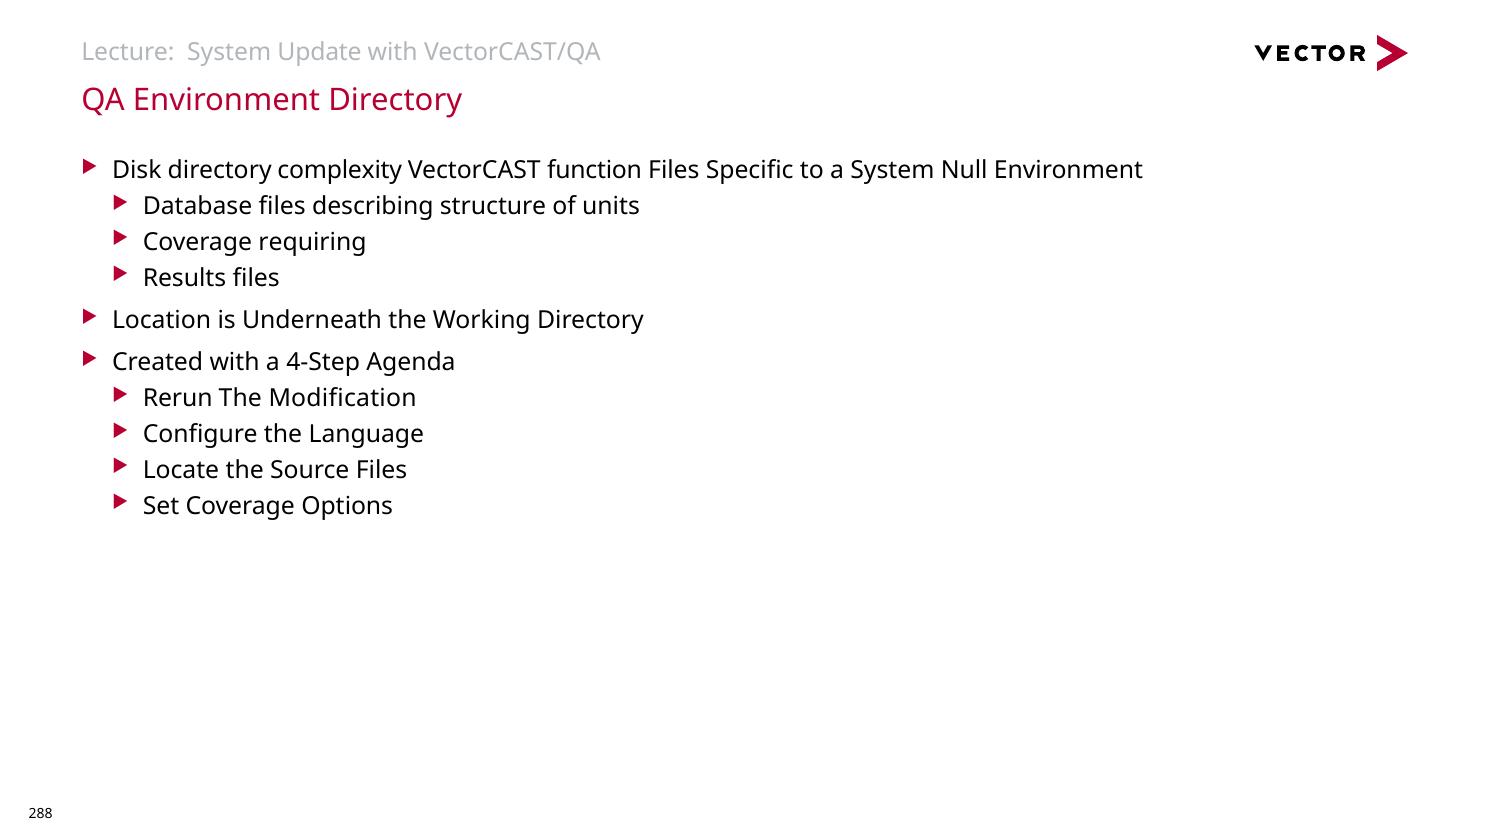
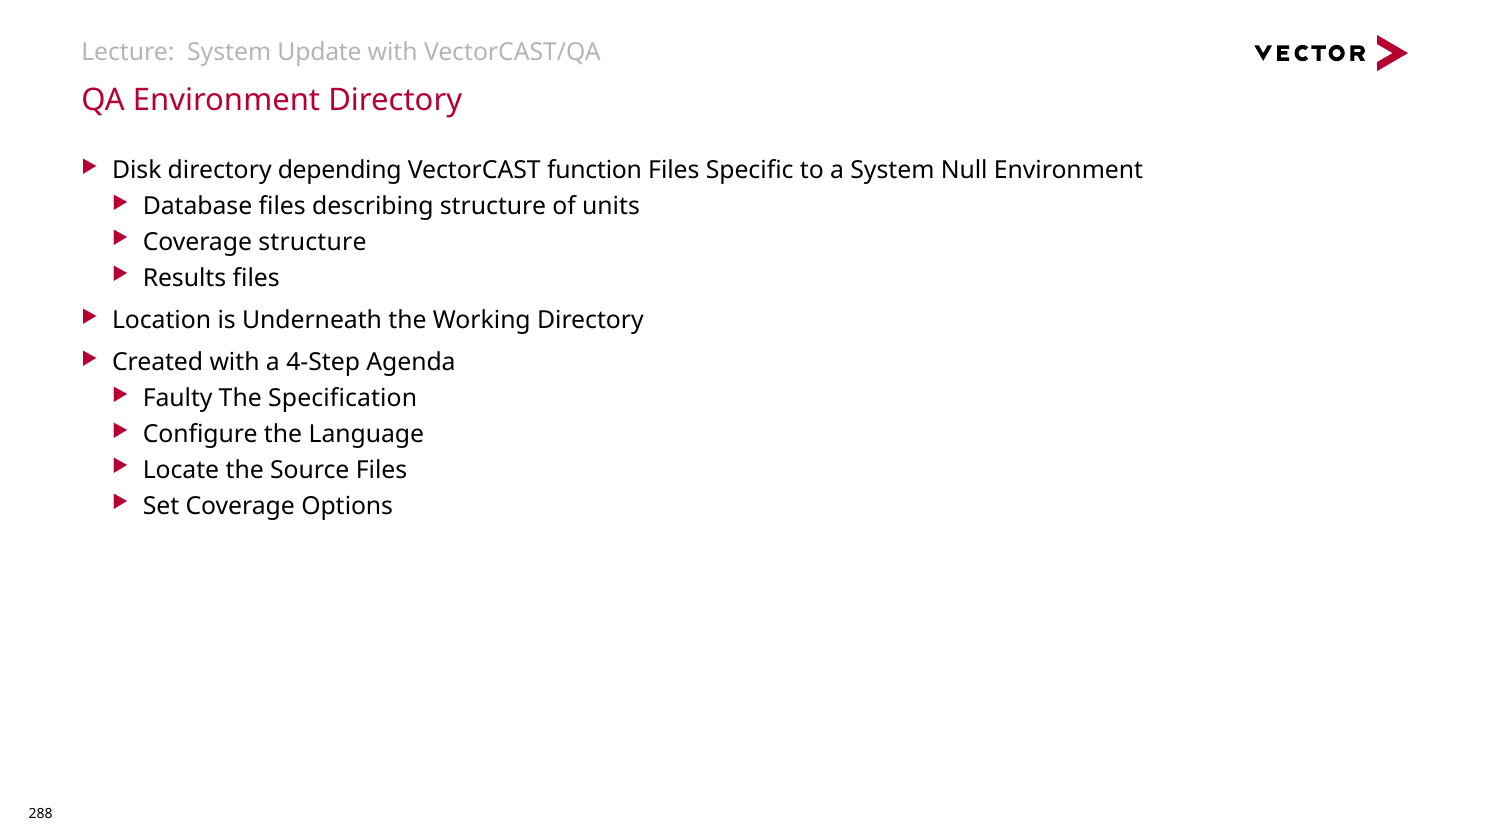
complexity: complexity -> depending
Coverage requiring: requiring -> structure
Rerun: Rerun -> Faulty
Modification: Modification -> Specification
